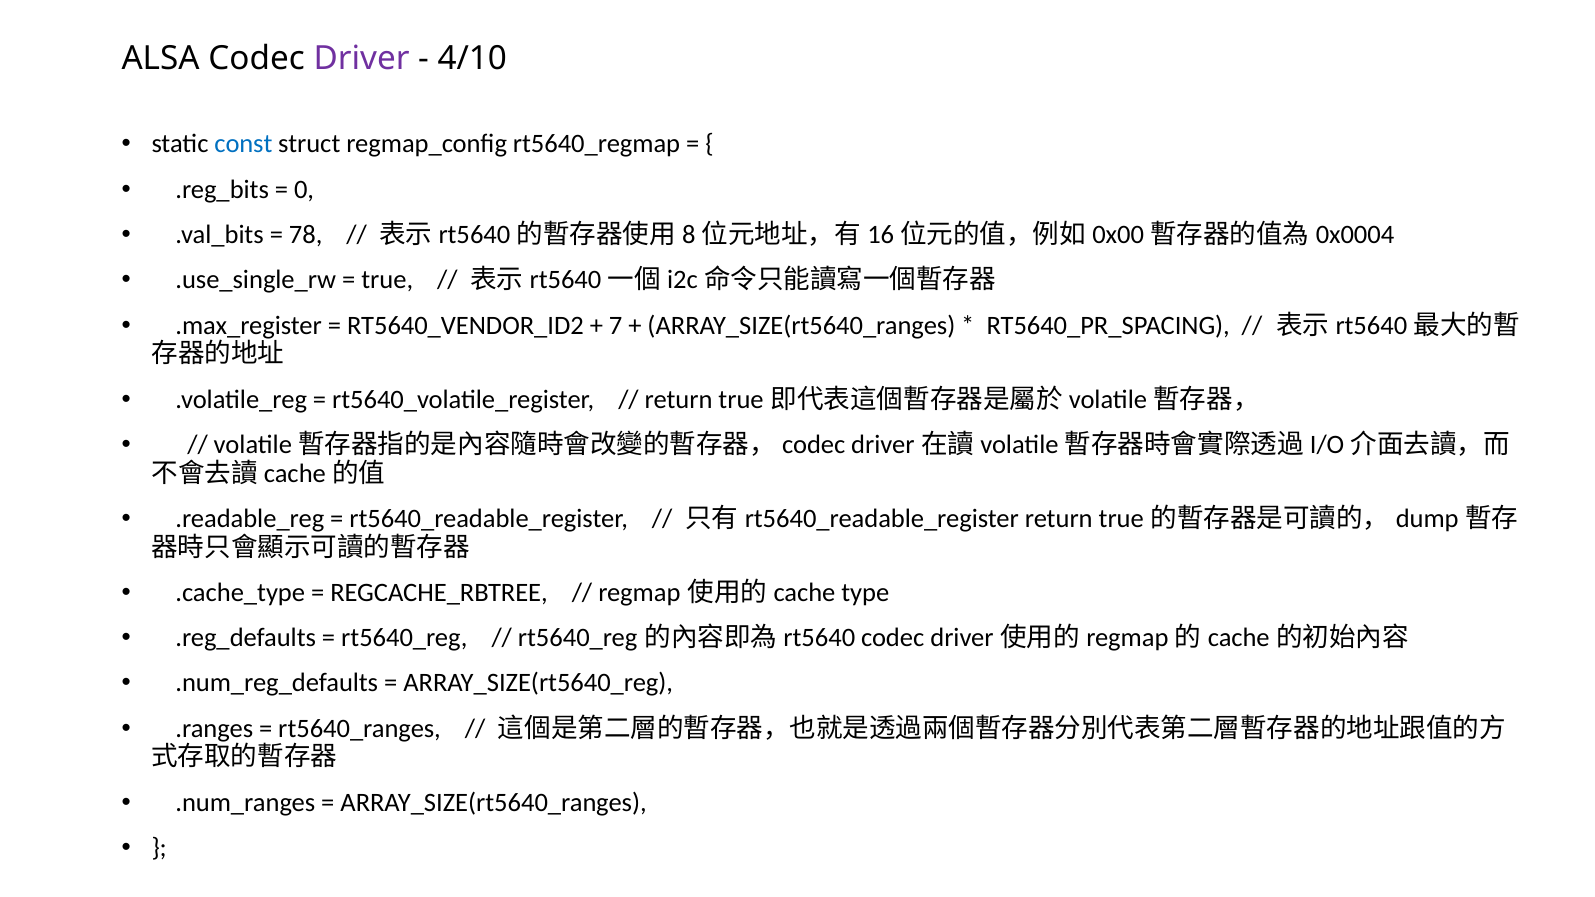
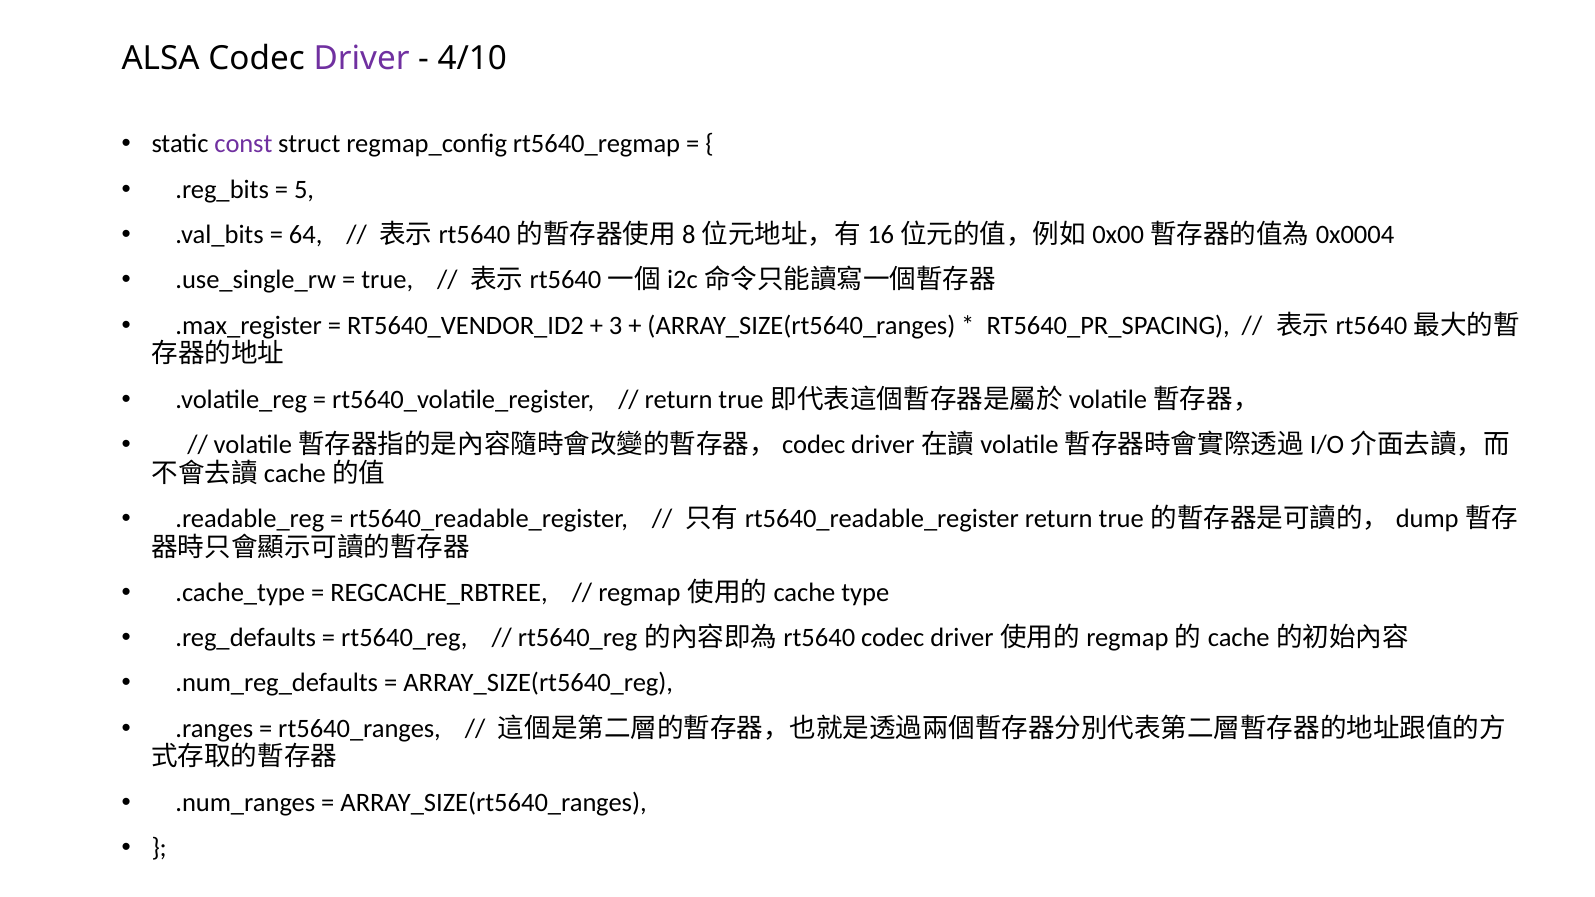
const colour: blue -> purple
0: 0 -> 5
78: 78 -> 64
7: 7 -> 3
